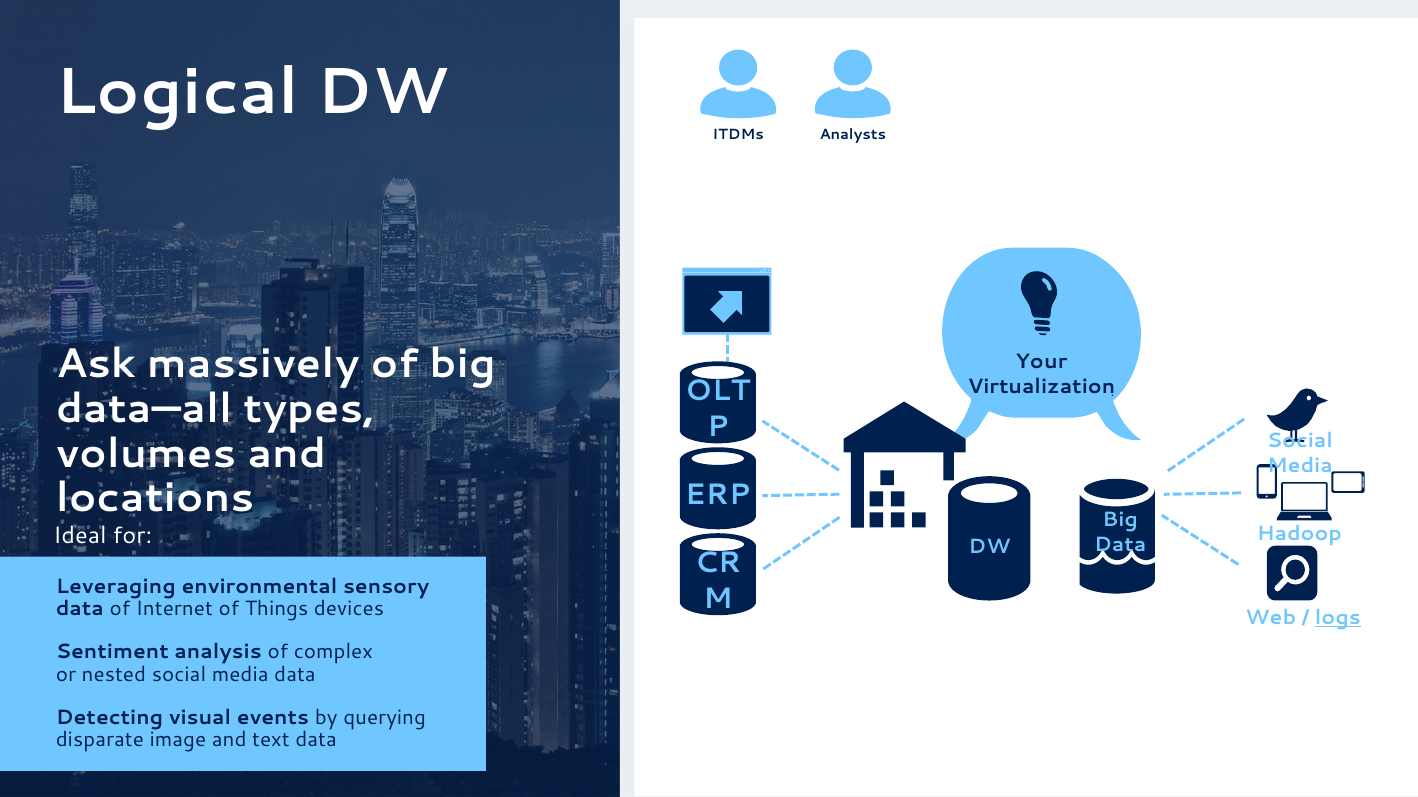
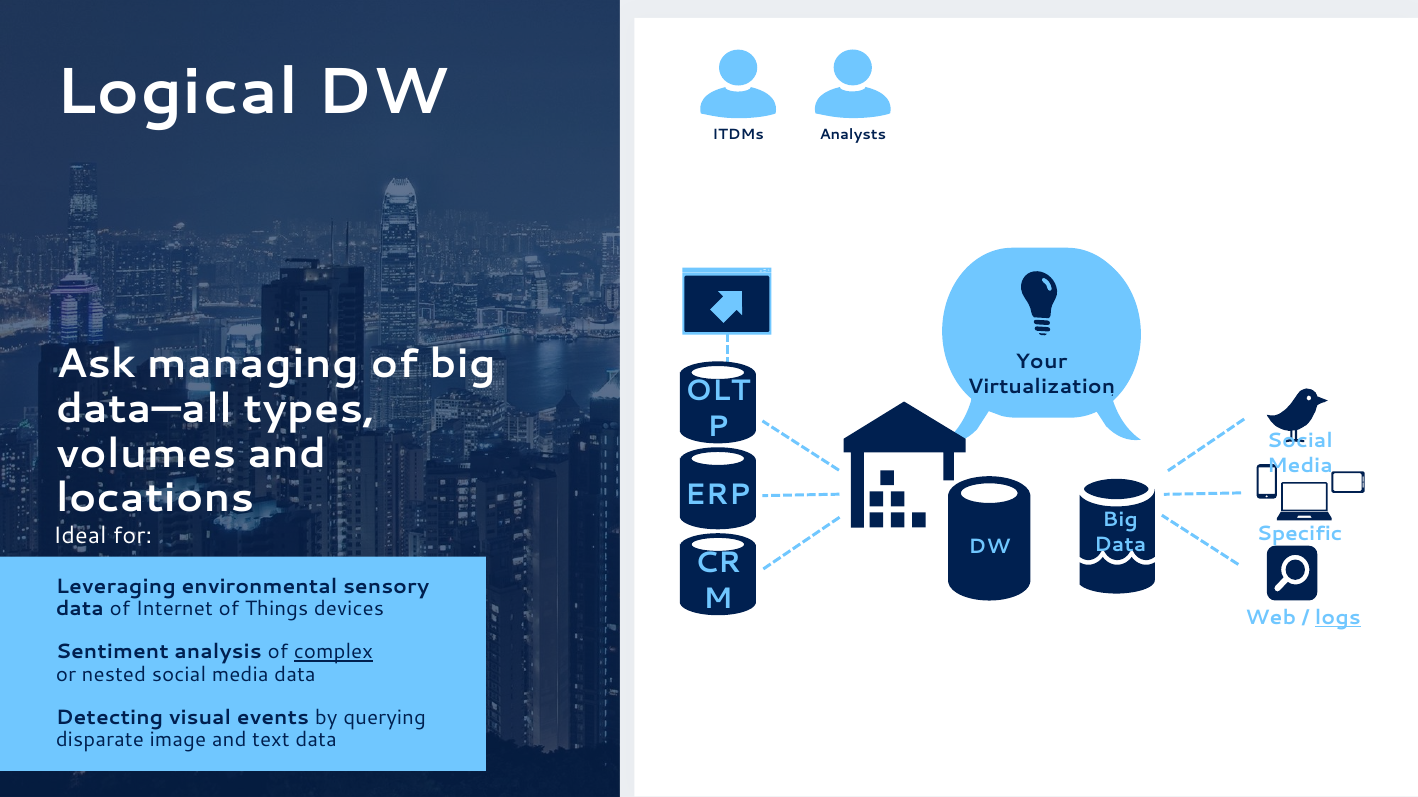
massively: massively -> managing
Hadoop: Hadoop -> Specific
complex underline: none -> present
